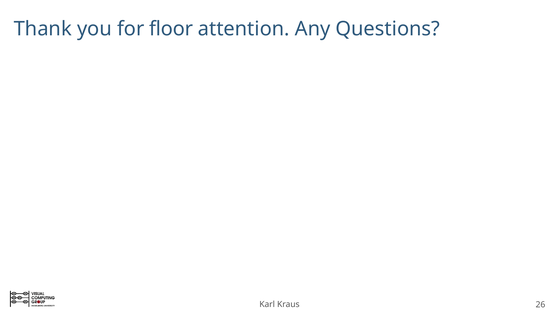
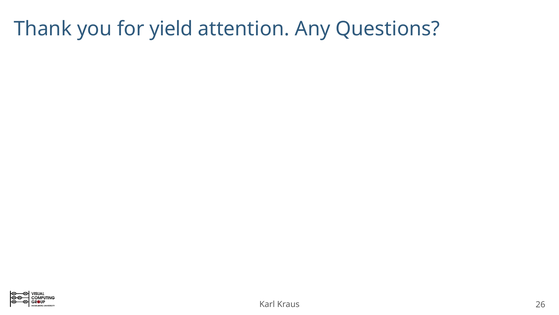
floor: floor -> yield
